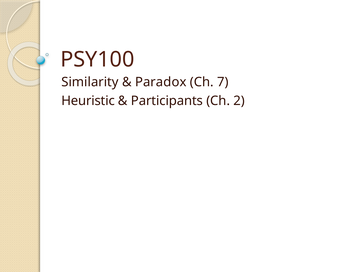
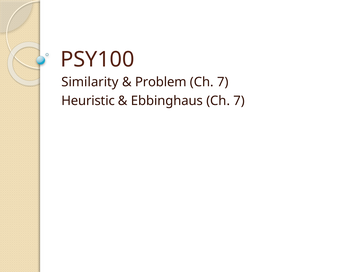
Paradox: Paradox -> Problem
Participants: Participants -> Ebbinghaus
2 at (239, 101): 2 -> 7
